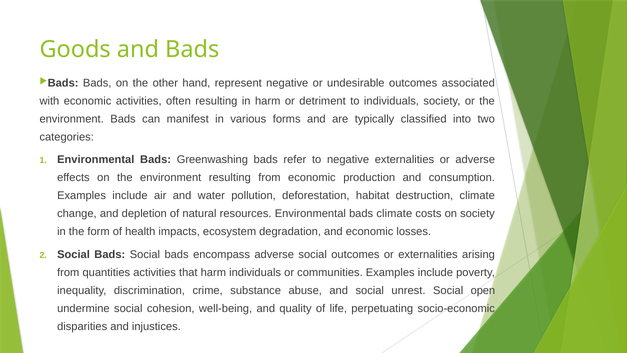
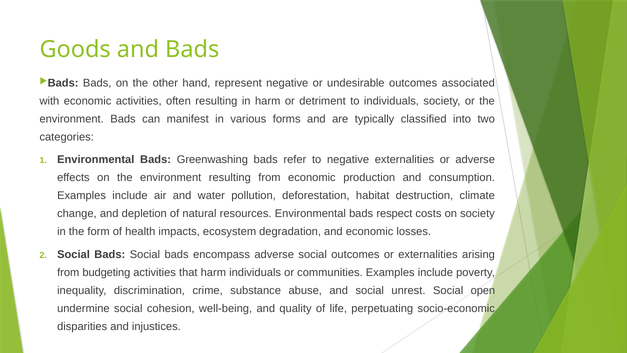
bads climate: climate -> respect
quantities: quantities -> budgeting
